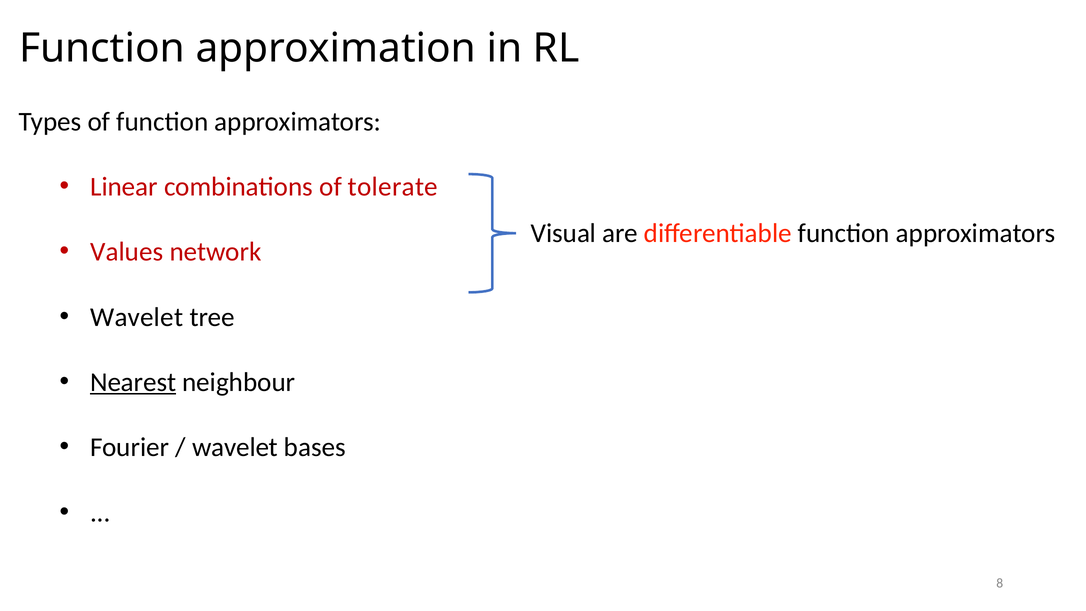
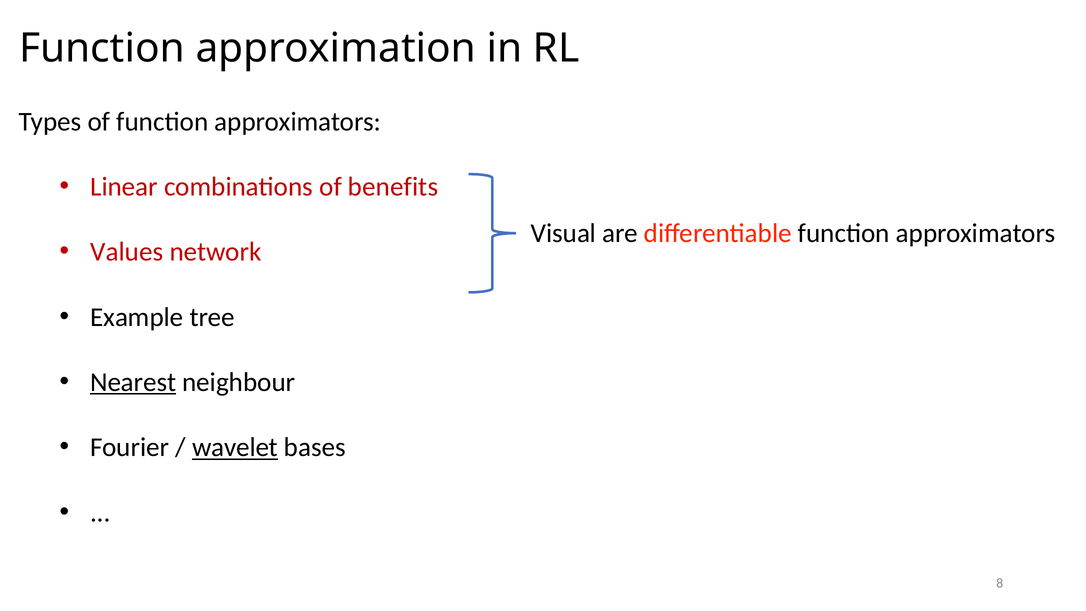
tolerate: tolerate -> benefits
Wavelet at (137, 317): Wavelet -> Example
wavelet at (235, 447) underline: none -> present
